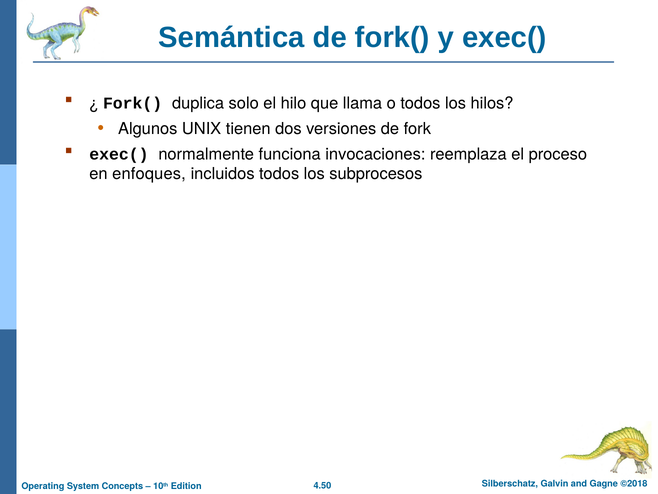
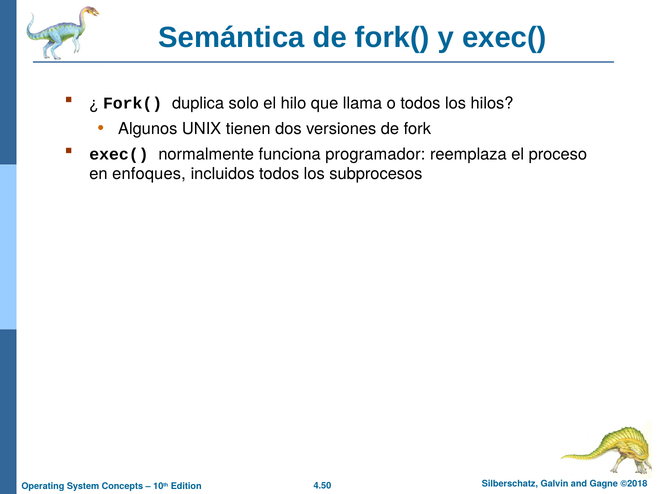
invocaciones: invocaciones -> programador
